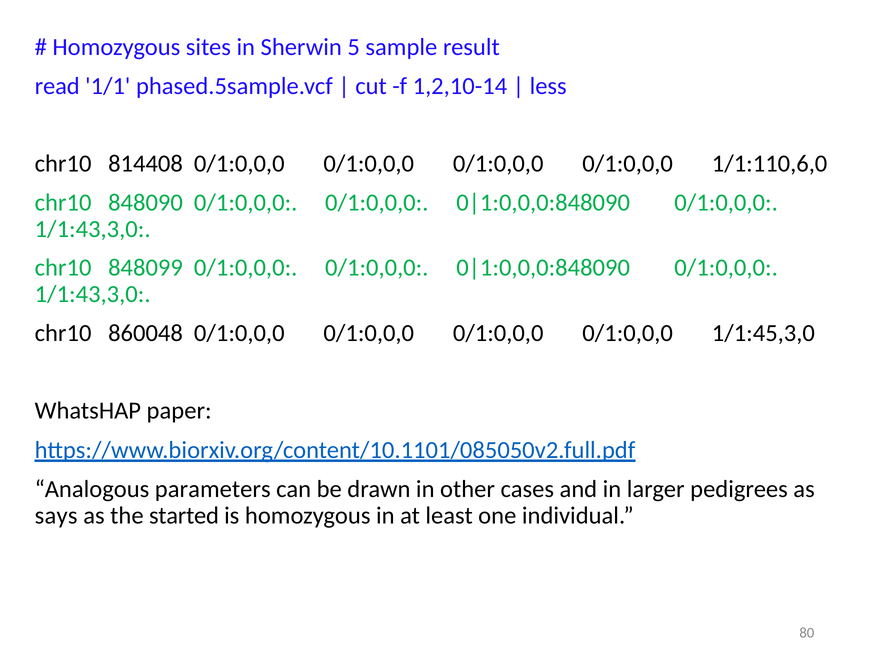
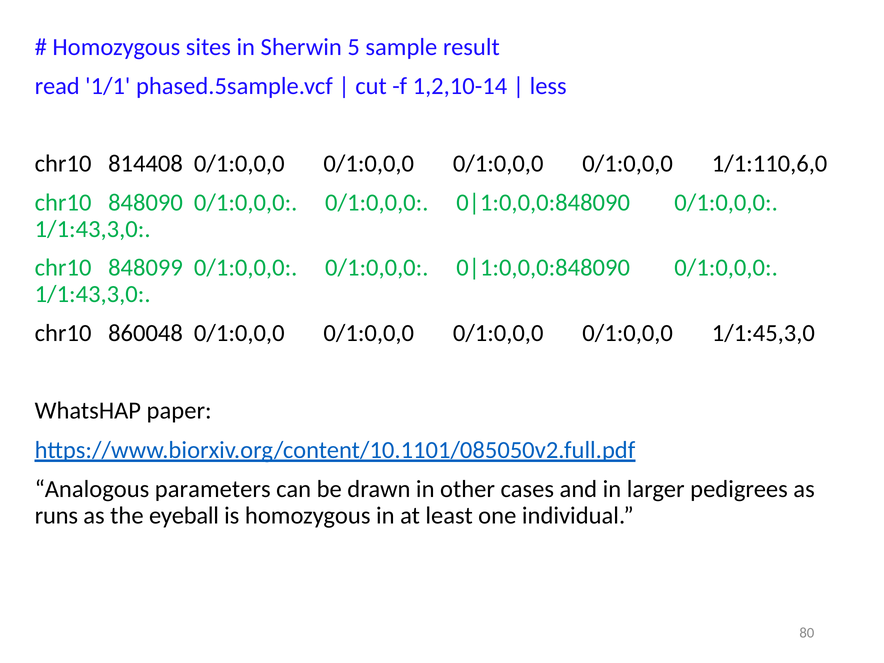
says: says -> runs
started: started -> eyeball
